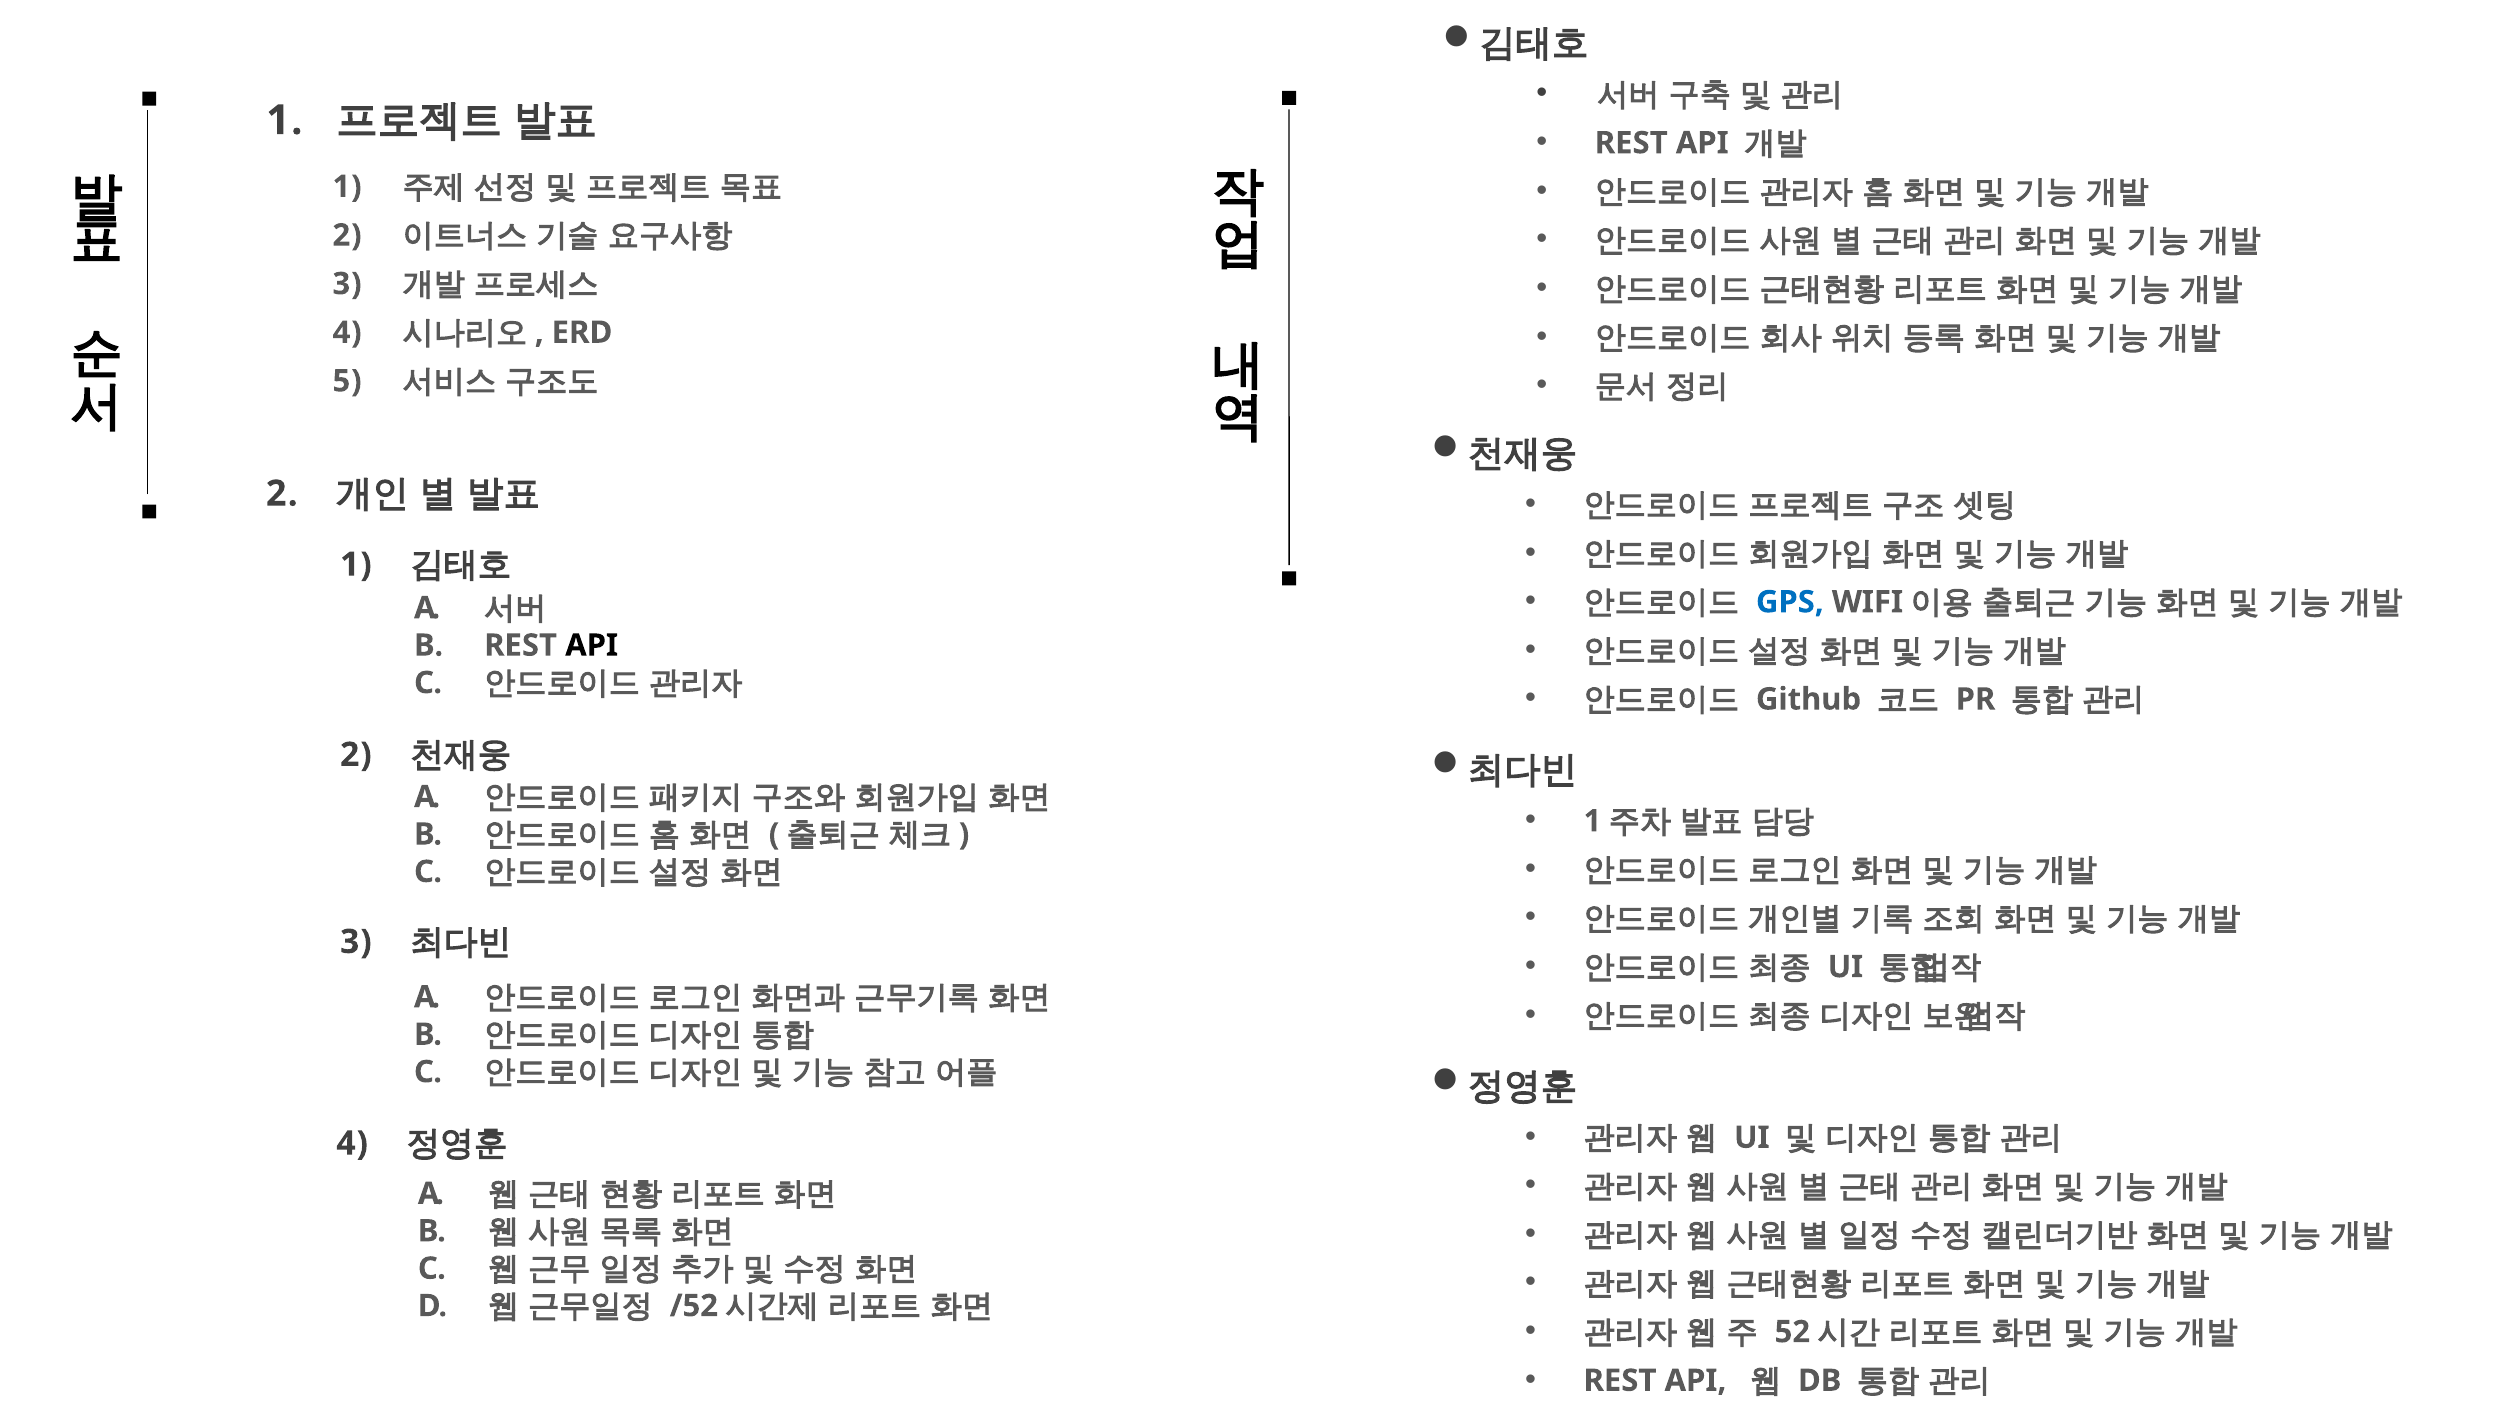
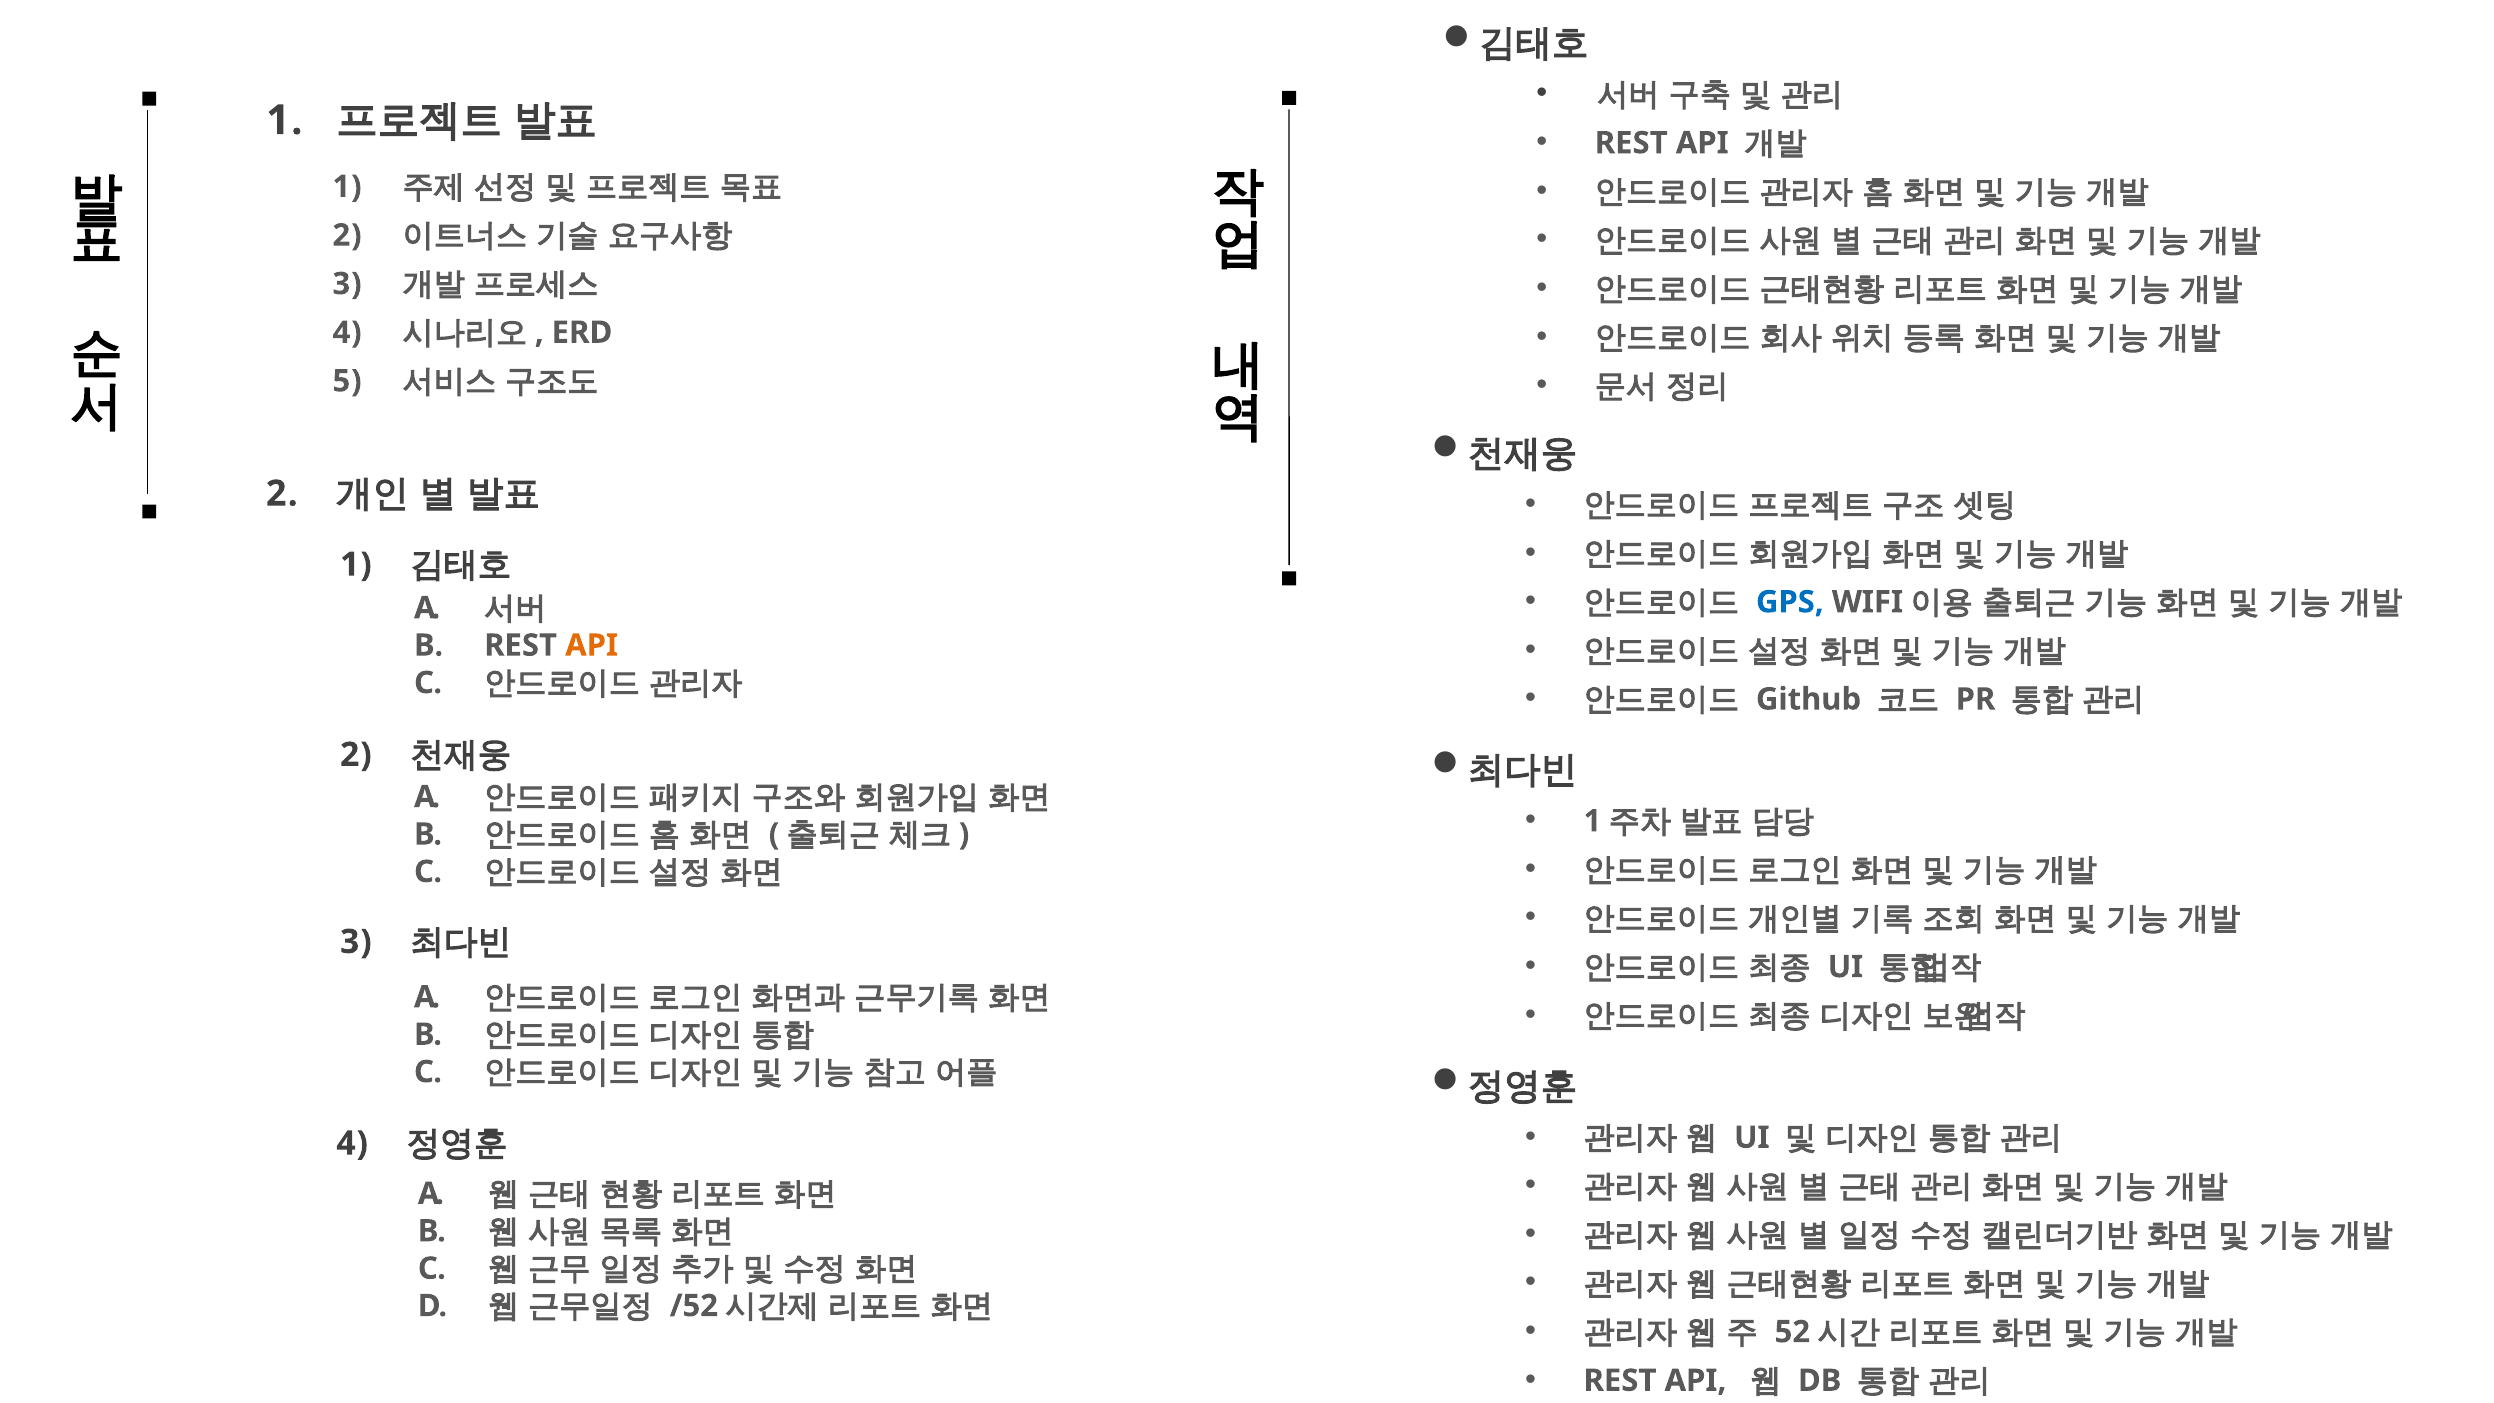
API at (592, 645) colour: black -> orange
